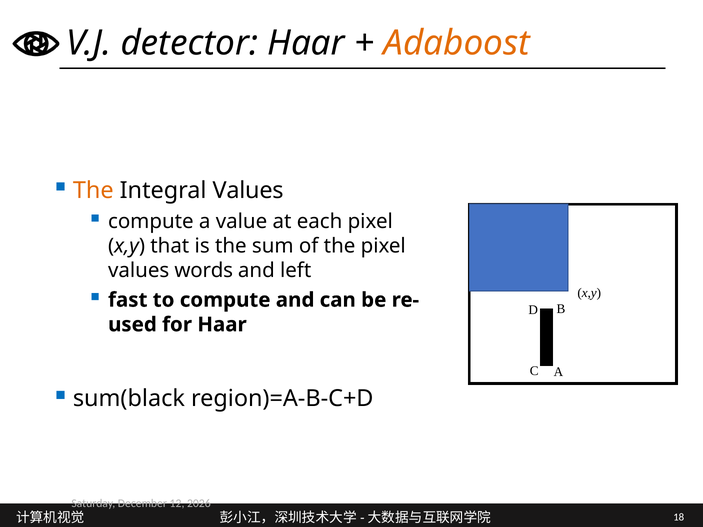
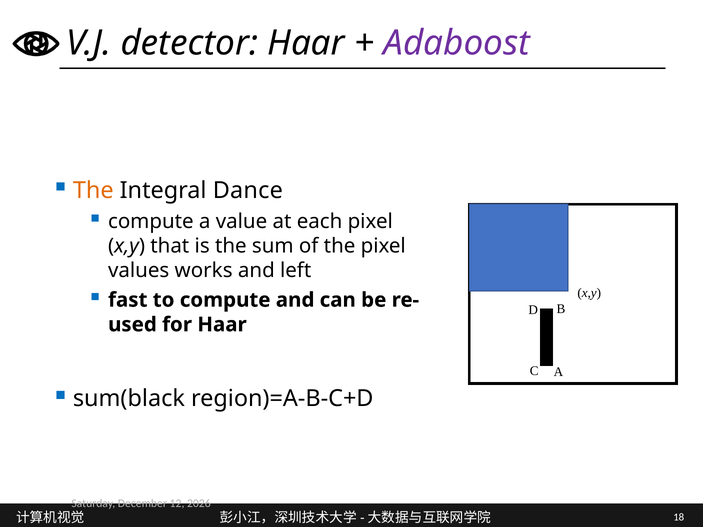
Adaboost colour: orange -> purple
Integral Values: Values -> Dance
words: words -> works
